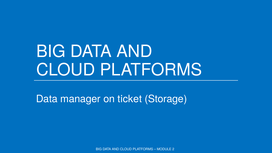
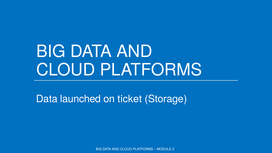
manager: manager -> launched
